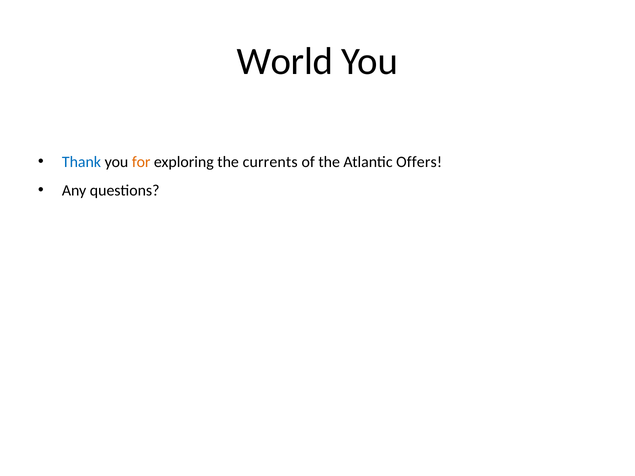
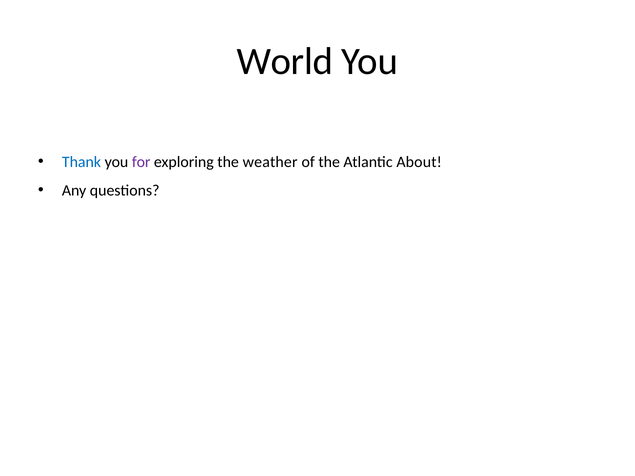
for colour: orange -> purple
currents: currents -> weather
Offers: Offers -> About
